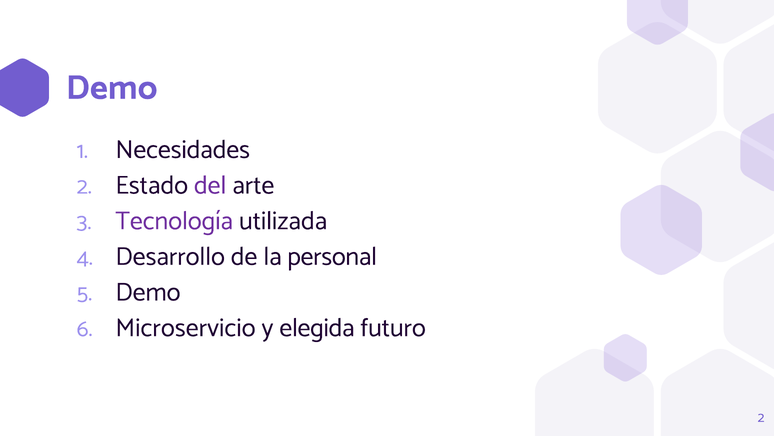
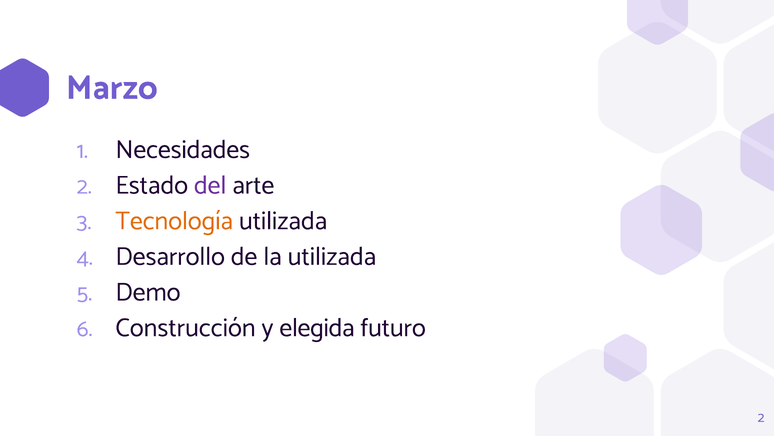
Demo at (112, 87): Demo -> Marzo
Tecnología colour: purple -> orange
la personal: personal -> utilizada
Microservicio: Microservicio -> Construcción
